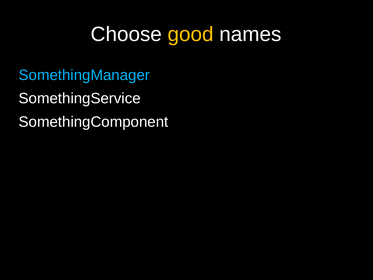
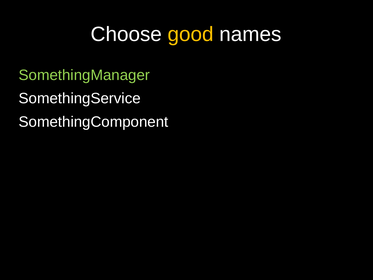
SomethingManager colour: light blue -> light green
